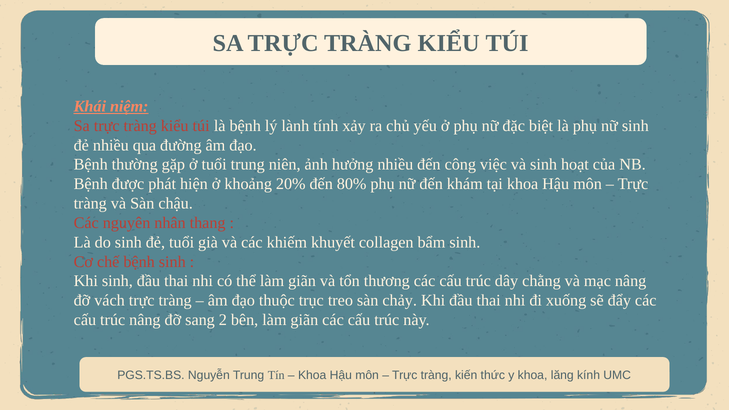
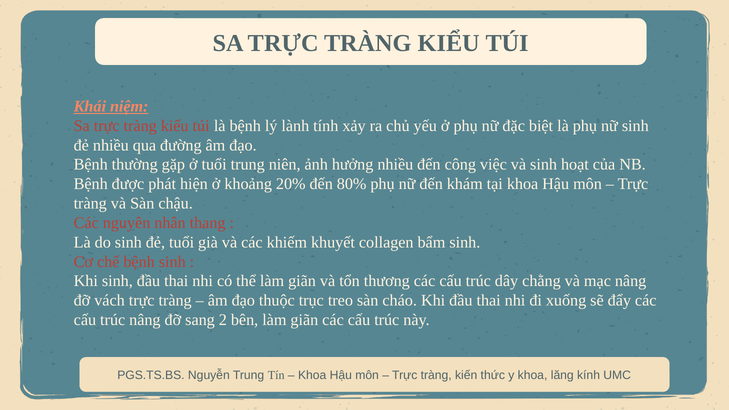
chảy: chảy -> cháo
